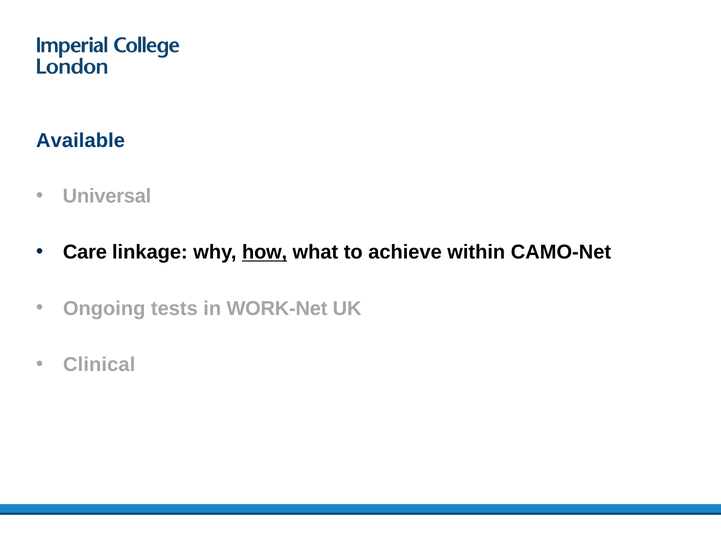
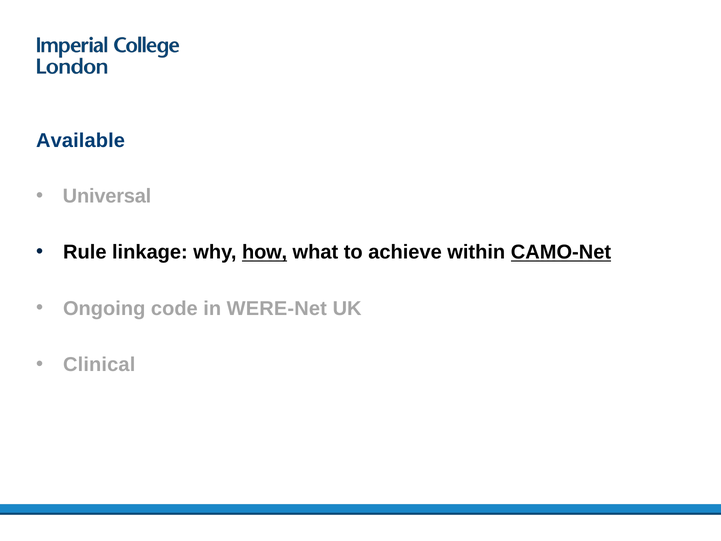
Care: Care -> Rule
CAMO-Net underline: none -> present
tests: tests -> code
WORK-Net: WORK-Net -> WERE-Net
